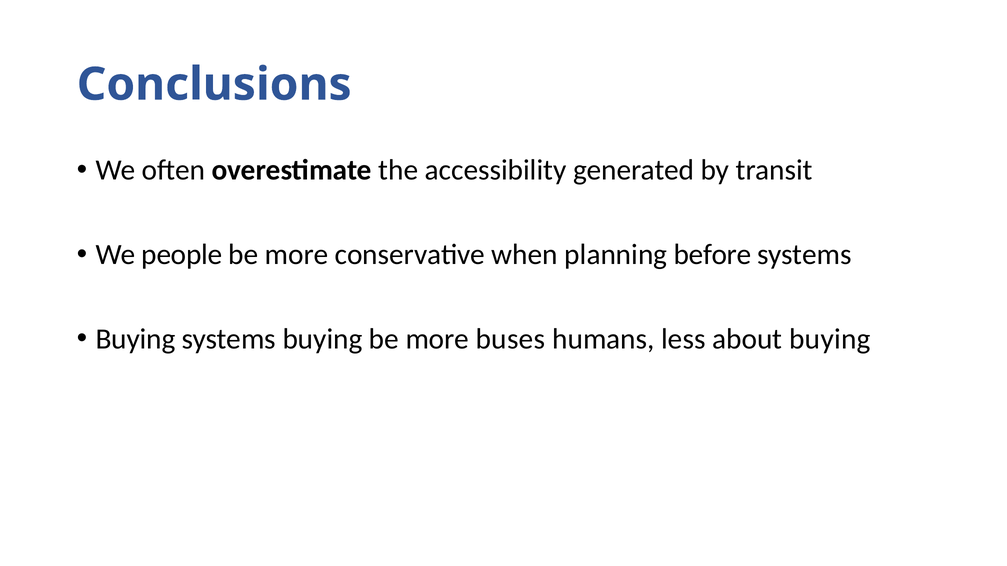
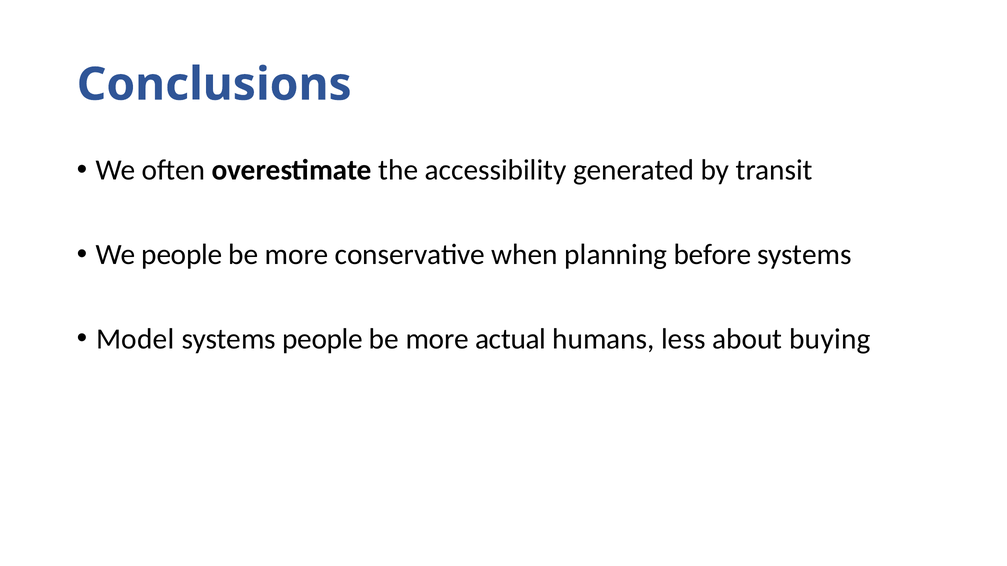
Buying at (135, 339): Buying -> Model
systems buying: buying -> people
buses: buses -> actual
